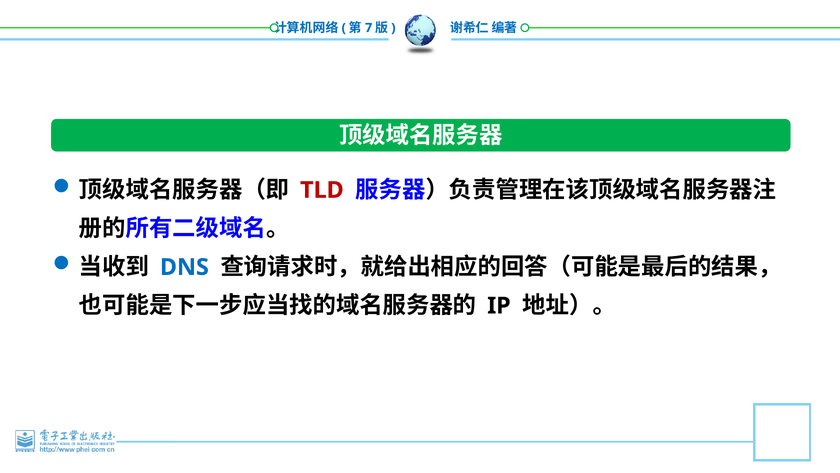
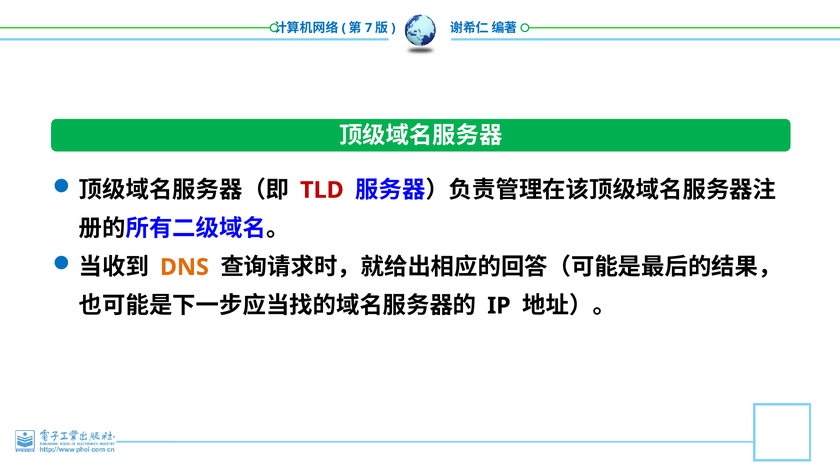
DNS colour: blue -> orange
